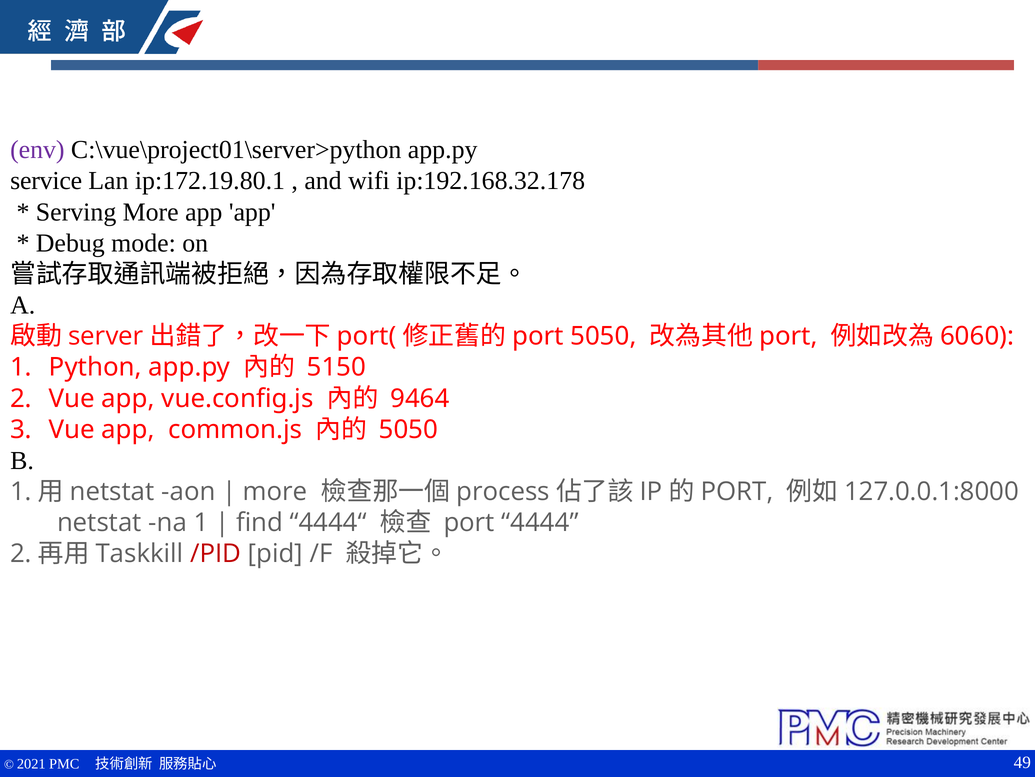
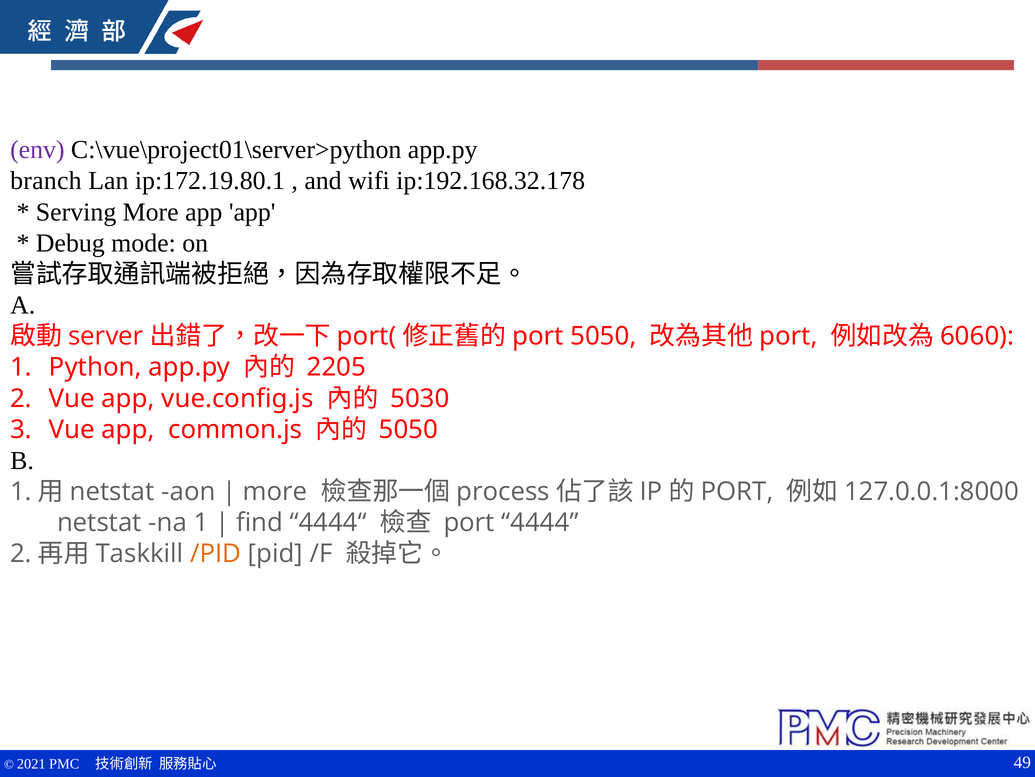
service: service -> branch
5150: 5150 -> 2205
9464: 9464 -> 5030
/PID colour: red -> orange
